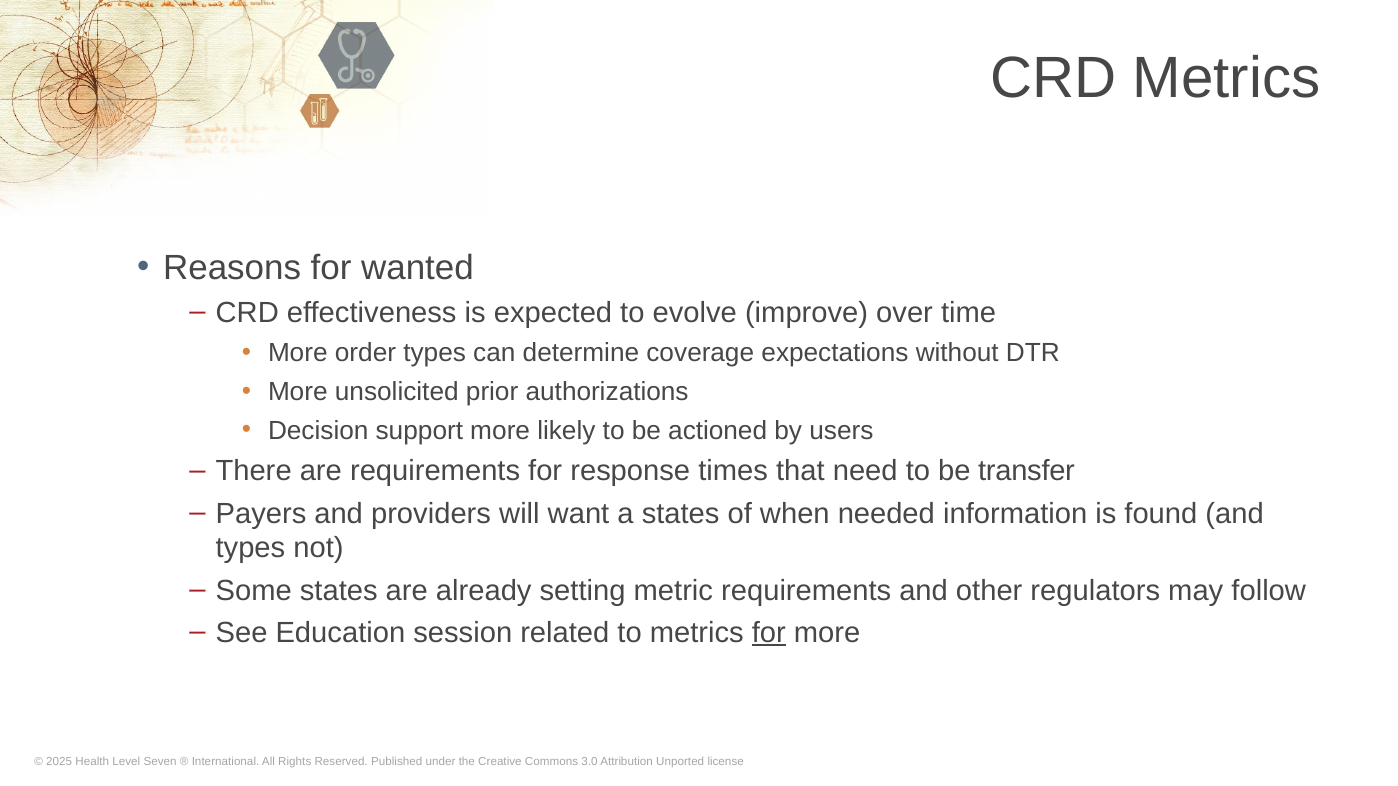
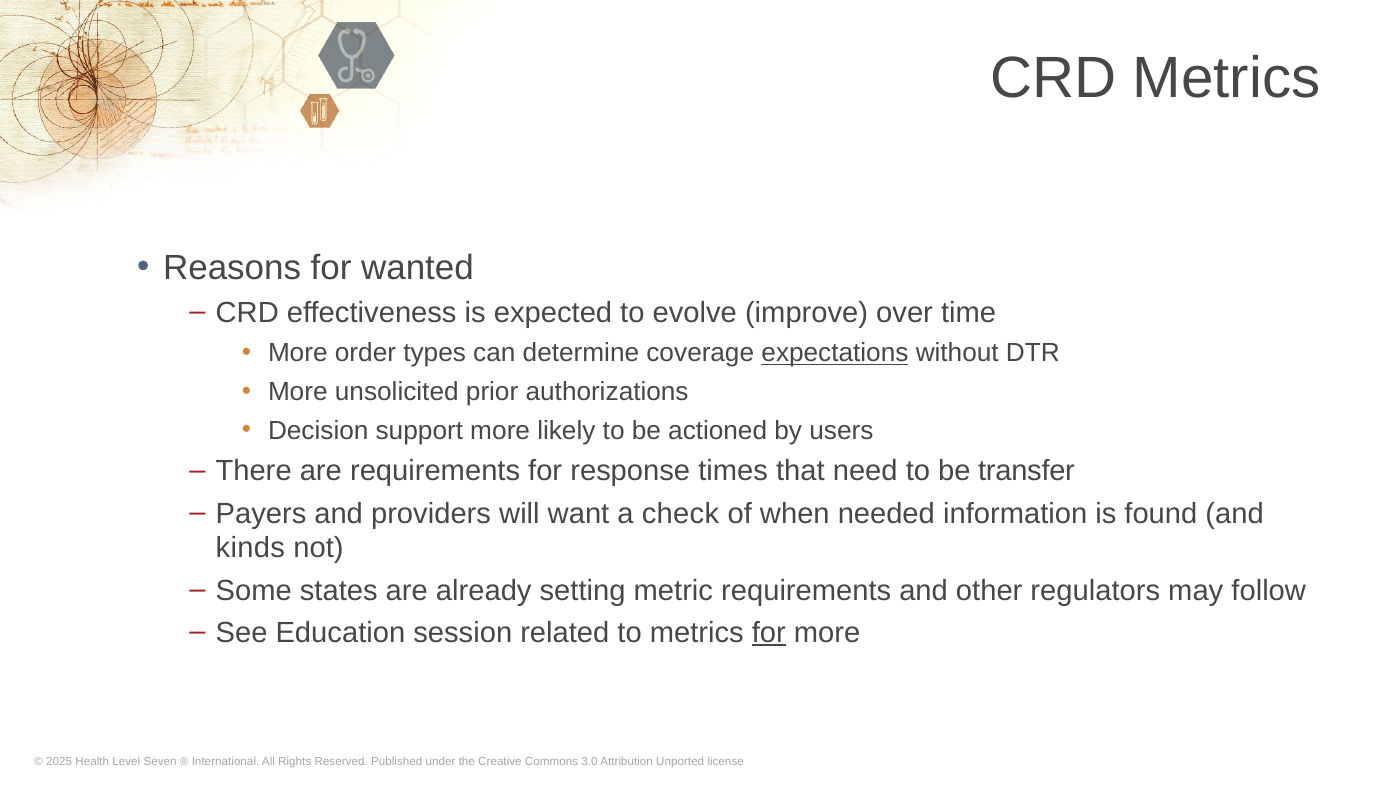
expectations underline: none -> present
a states: states -> check
types at (250, 549): types -> kinds
